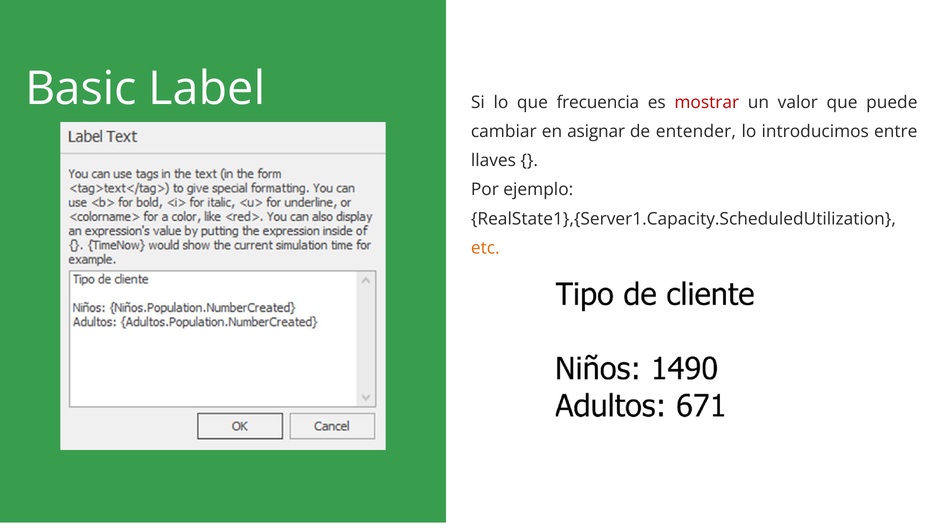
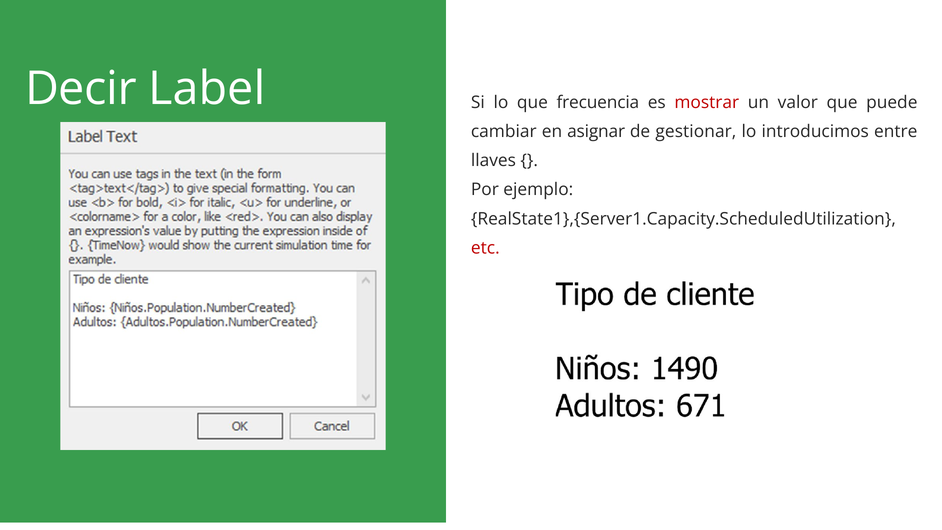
Basic: Basic -> Decir
entender: entender -> gestionar
etc colour: orange -> red
